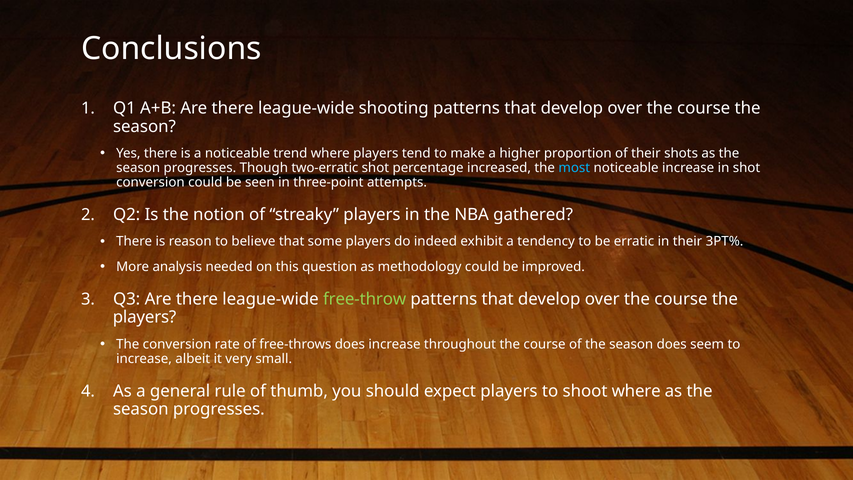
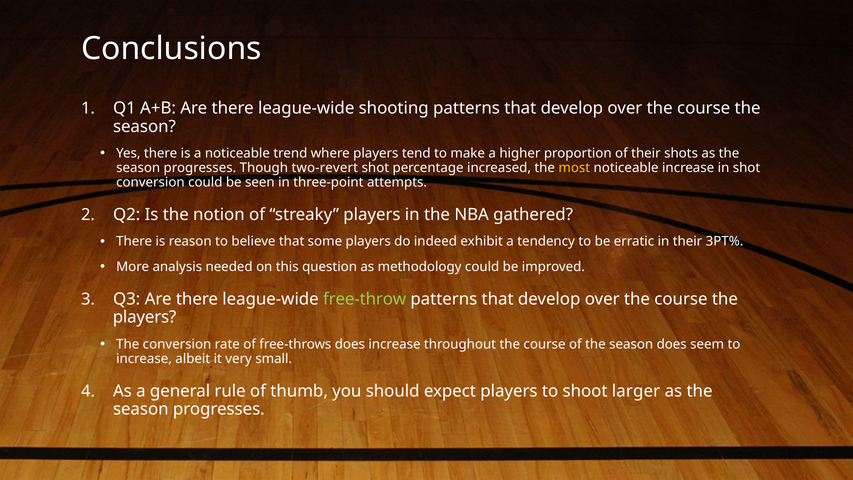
two-erratic: two-erratic -> two-revert
most colour: light blue -> yellow
shoot where: where -> larger
